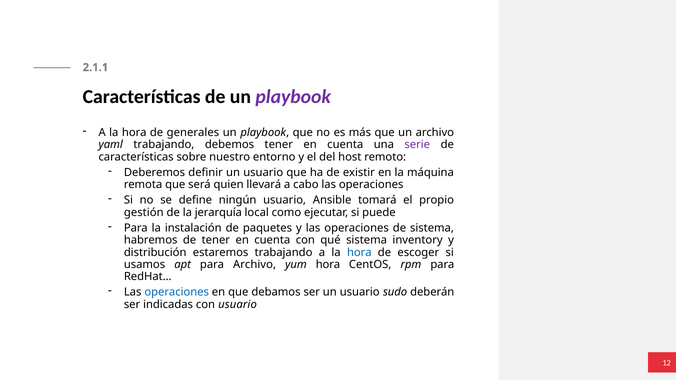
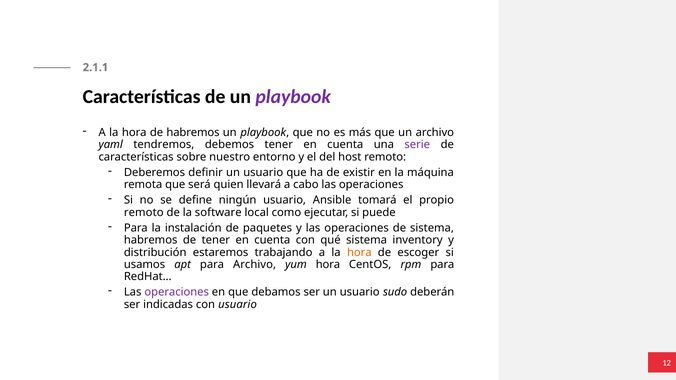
de generales: generales -> habremos
yaml trabajando: trabajando -> tendremos
gestión at (144, 213): gestión -> remoto
jerarquía: jerarquía -> software
hora at (359, 252) colour: blue -> orange
operaciones at (177, 292) colour: blue -> purple
